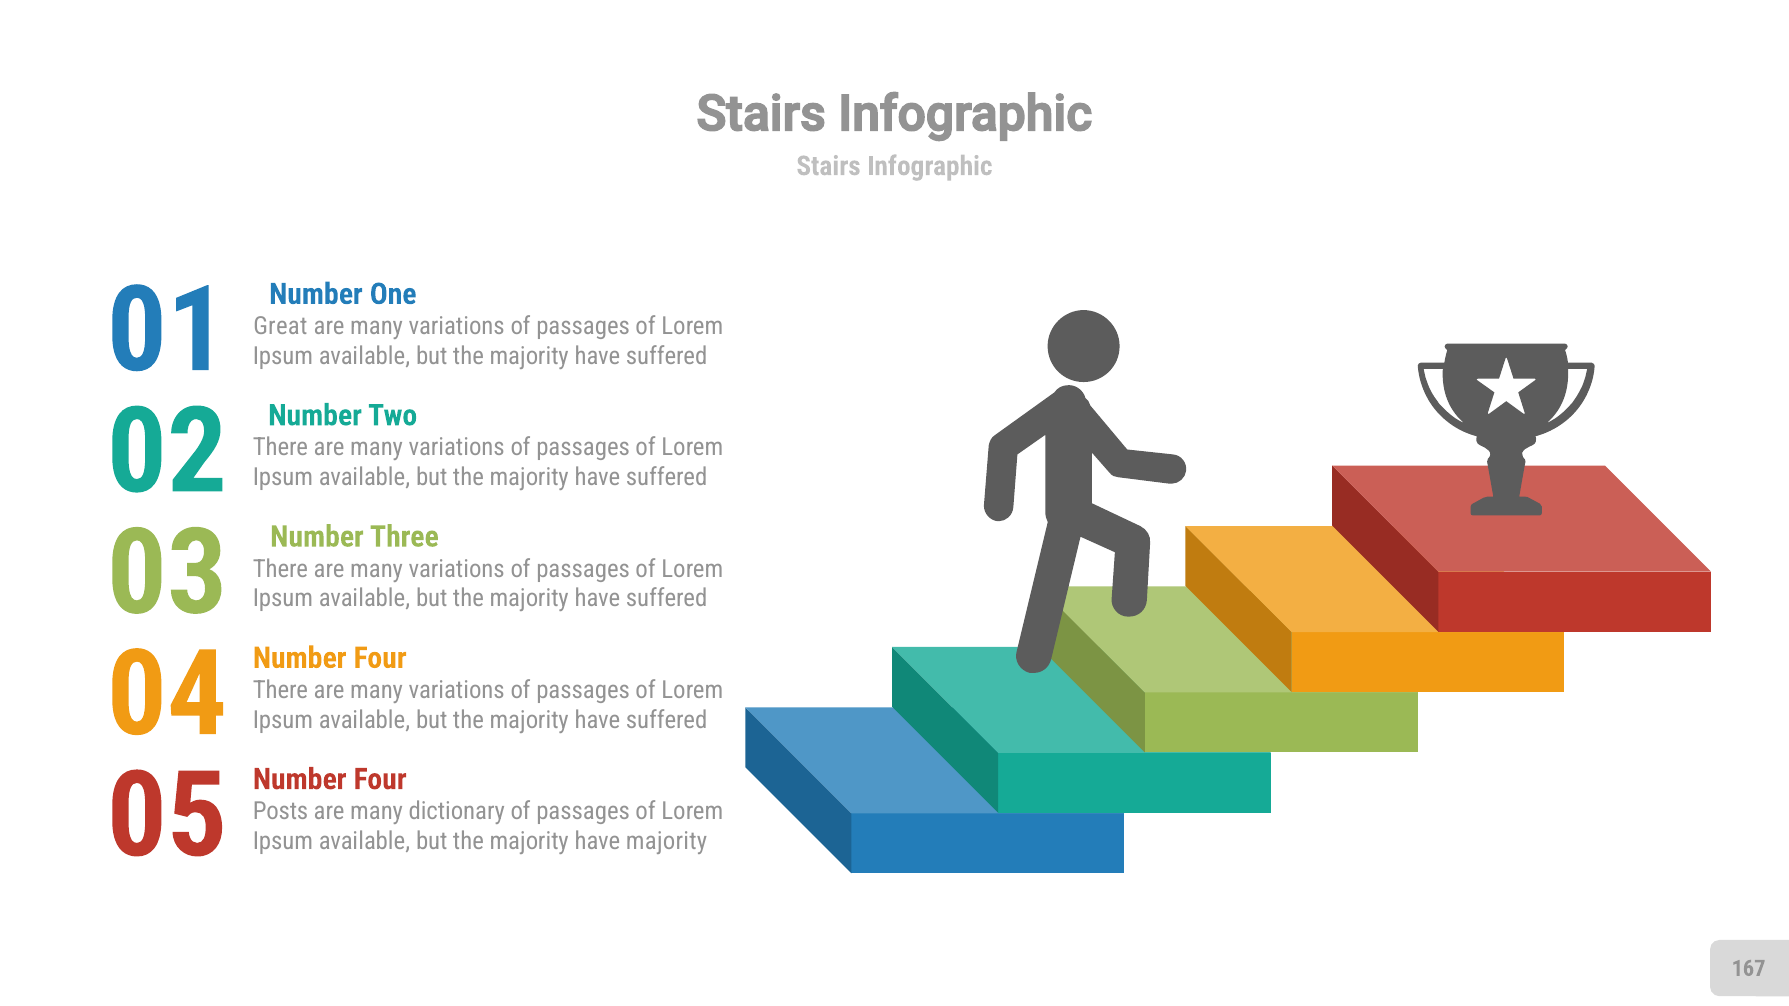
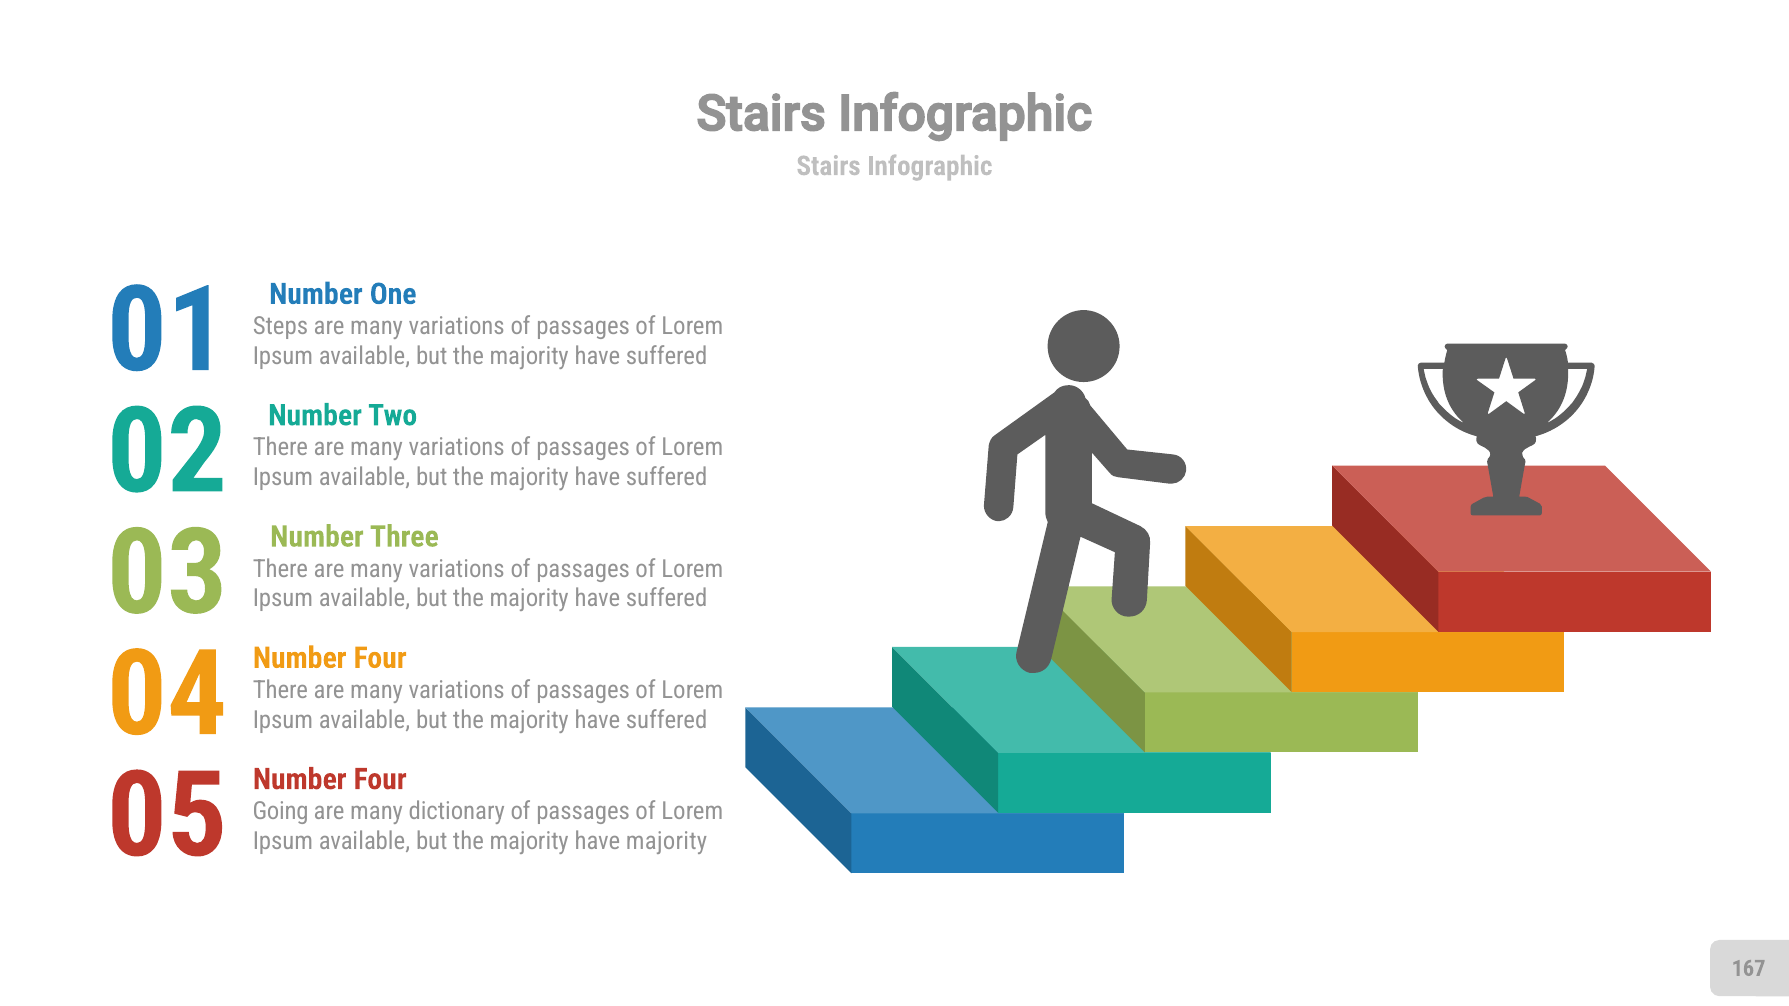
Great: Great -> Steps
Posts: Posts -> Going
